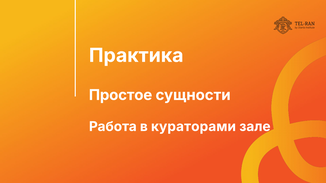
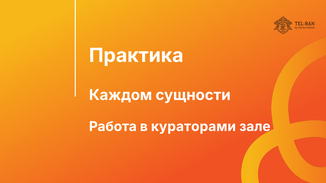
Простое: Простое -> Каждом
